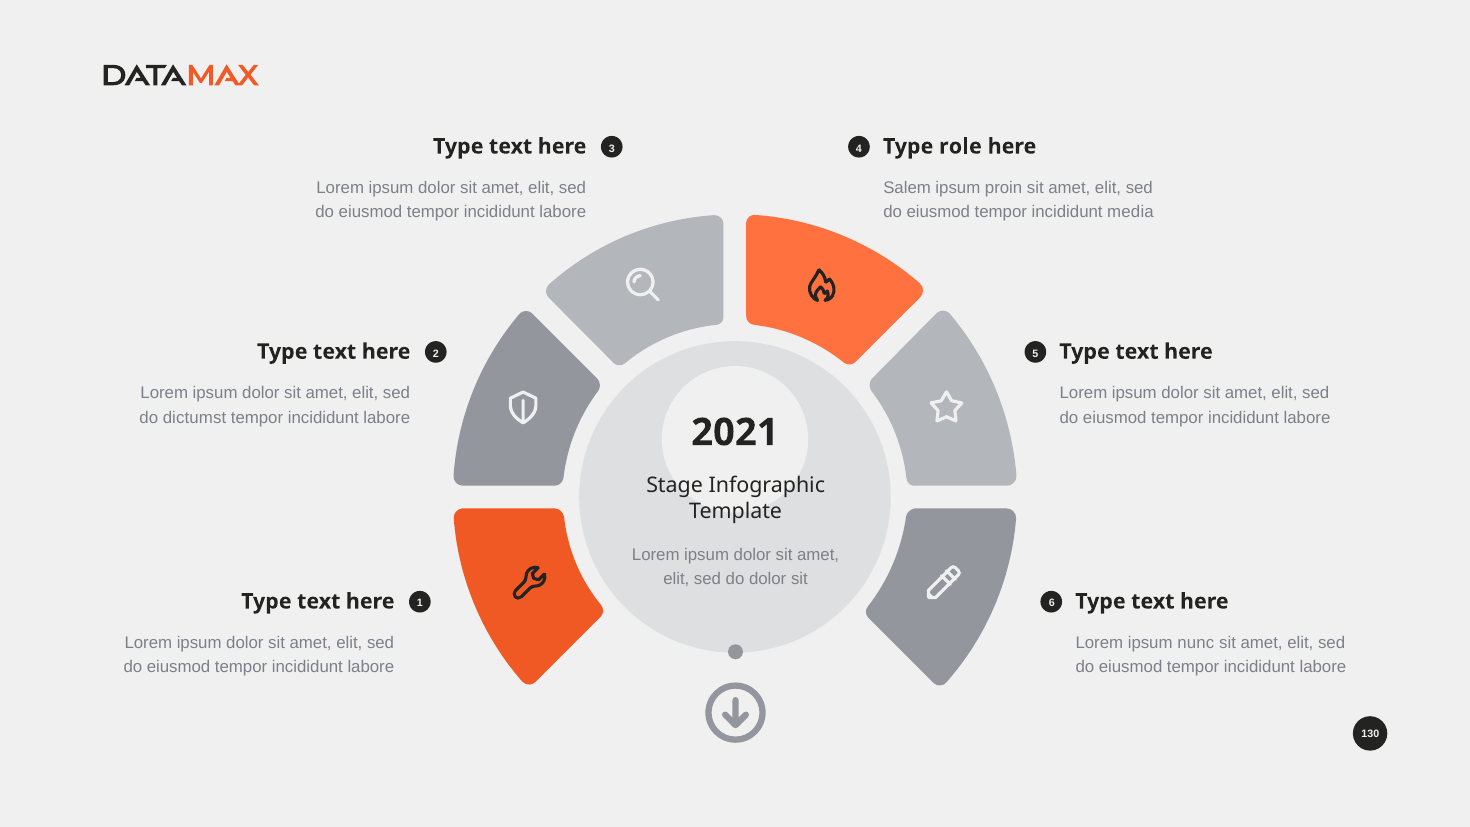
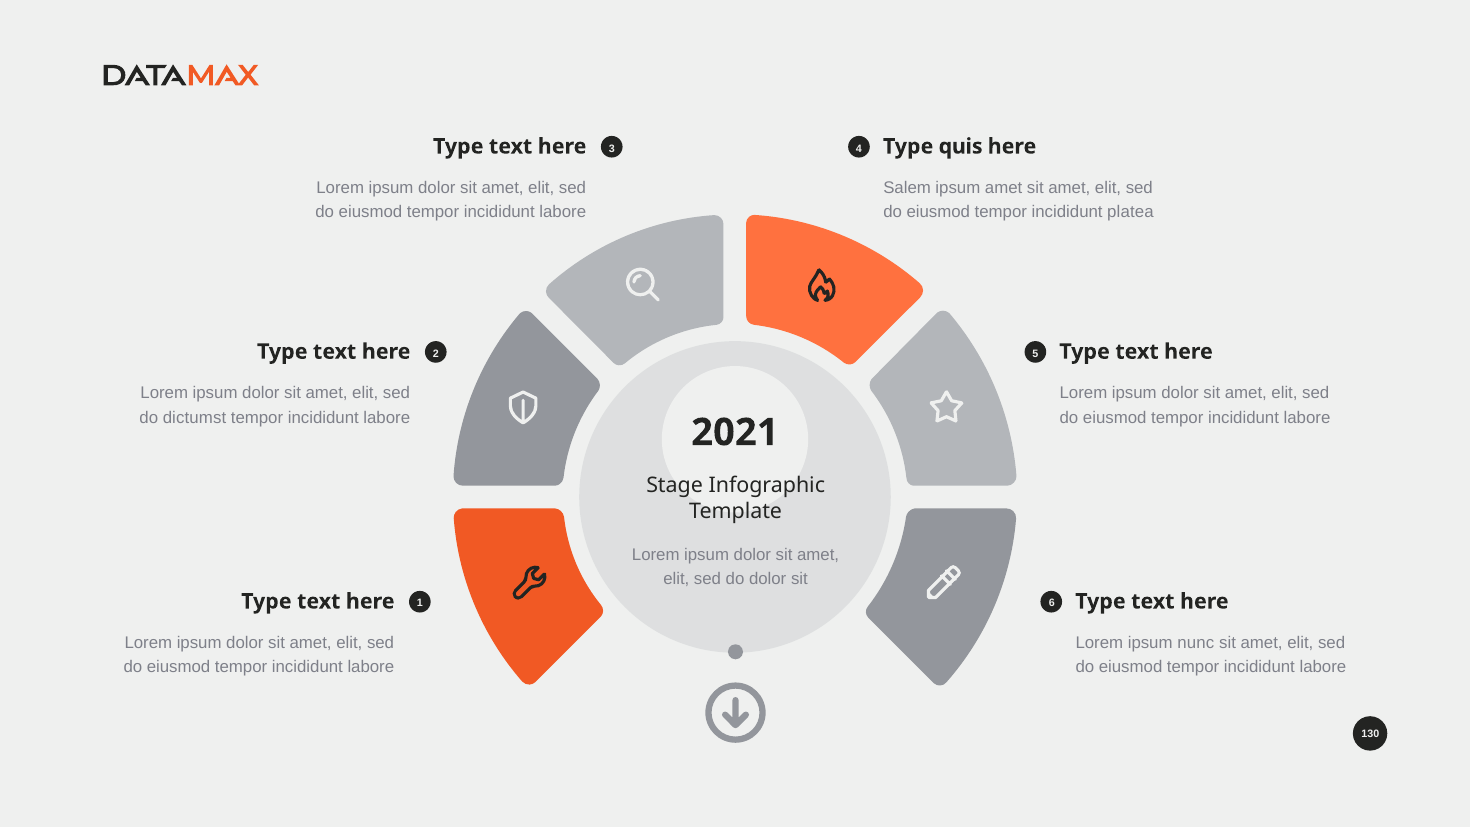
role: role -> quis
ipsum proin: proin -> amet
media: media -> platea
